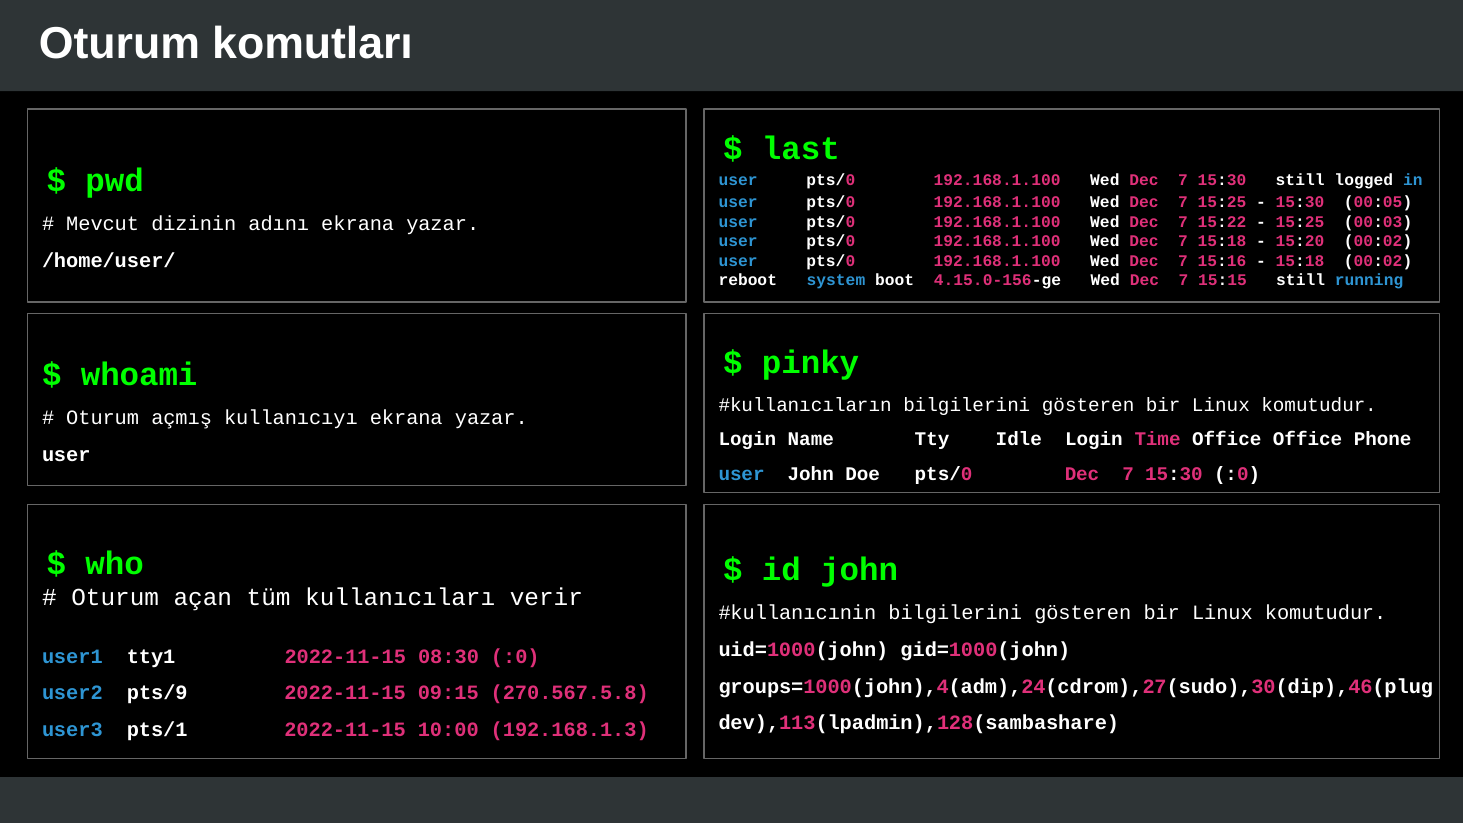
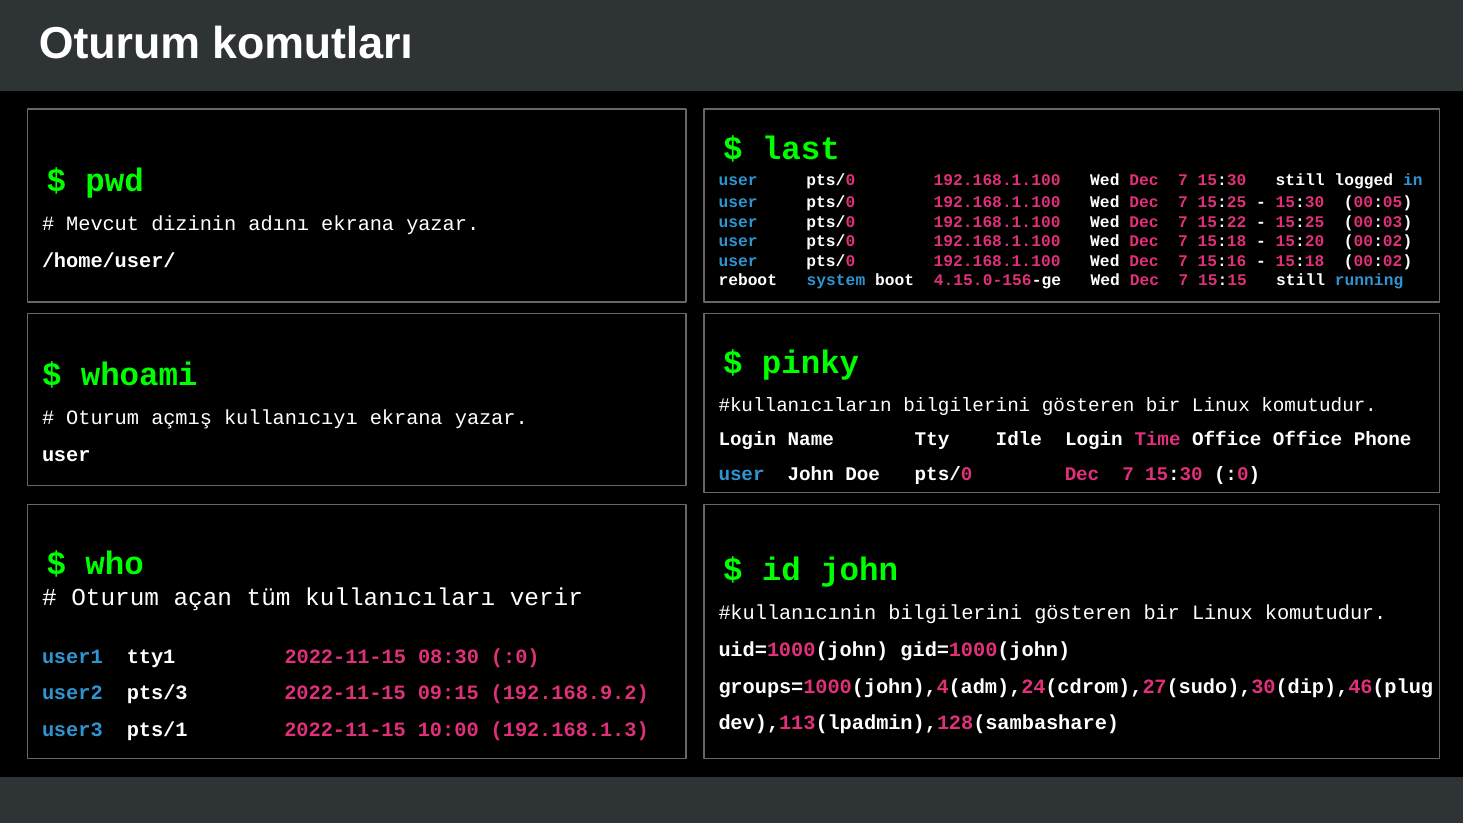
pts/9: pts/9 -> pts/3
270.567.5.8: 270.567.5.8 -> 192.168.9.2
